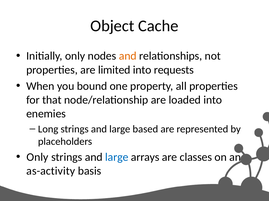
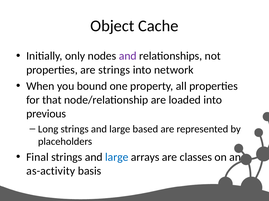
and at (128, 56) colour: orange -> purple
are limited: limited -> strings
requests: requests -> network
enemies: enemies -> previous
Only at (37, 158): Only -> Final
